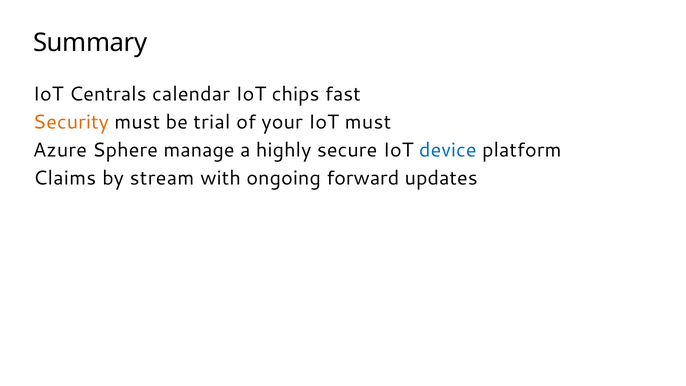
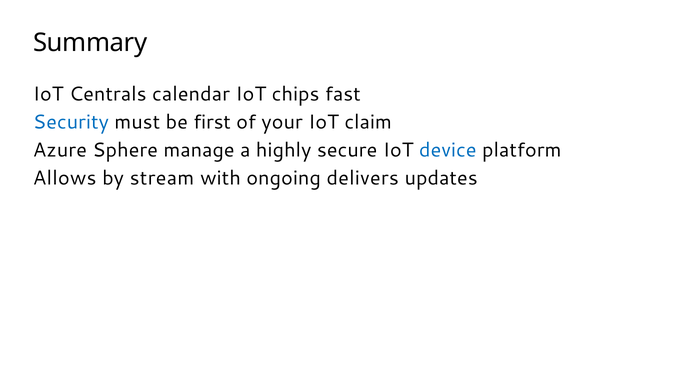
Security colour: orange -> blue
trial: trial -> first
IoT must: must -> claim
Claims: Claims -> Allows
forward: forward -> delivers
